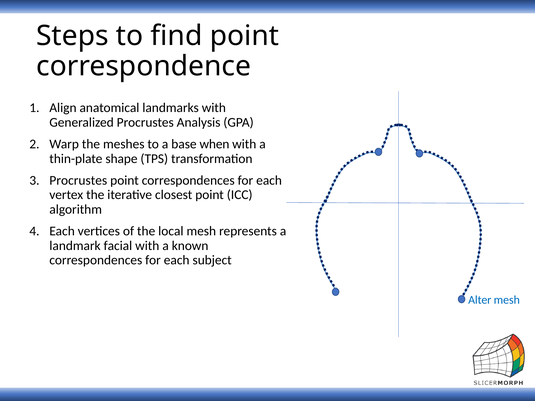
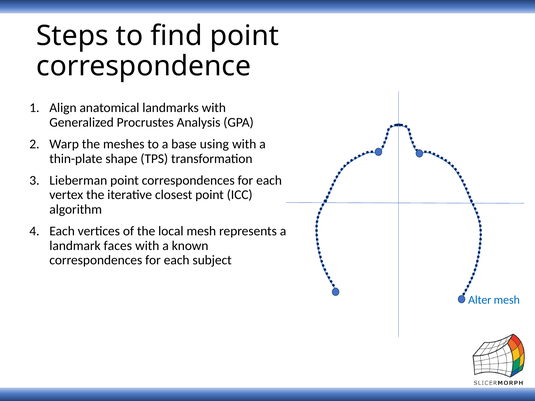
when: when -> using
Procrustes at (78, 181): Procrustes -> Lieberman
facial: facial -> faces
